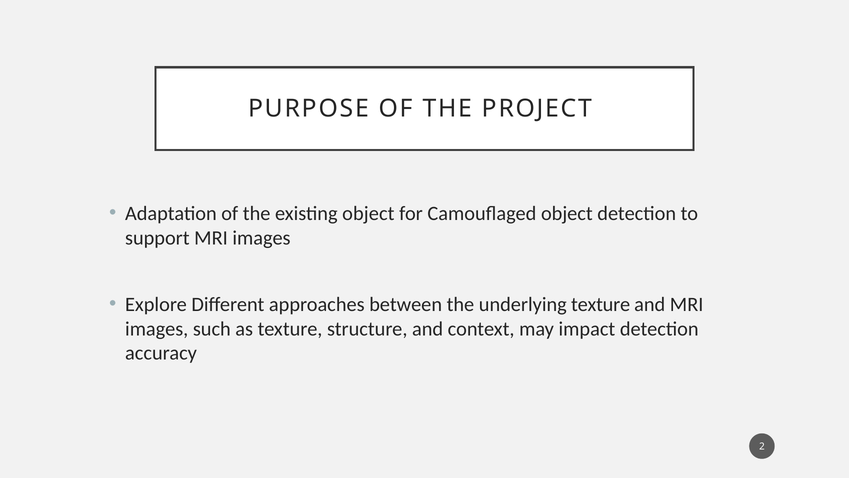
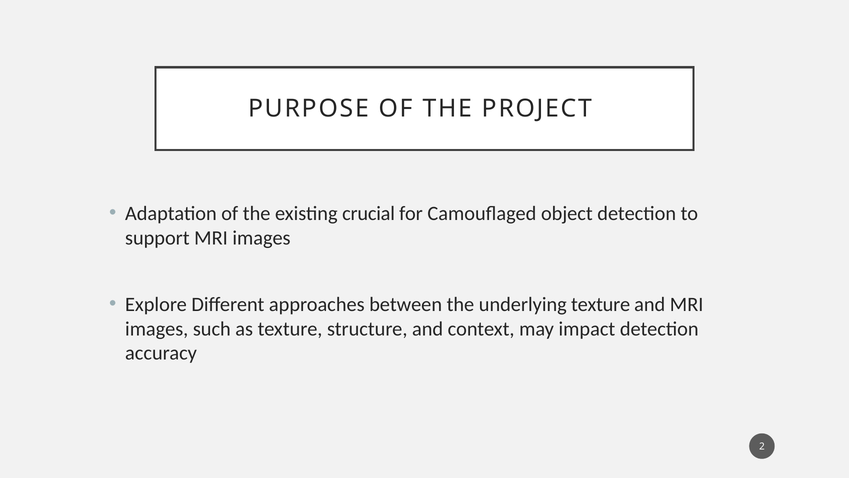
existing object: object -> crucial
